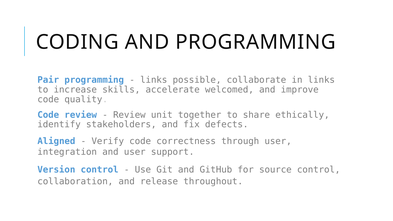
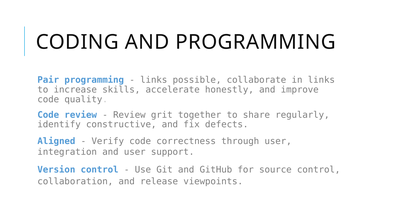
welcomed: welcomed -> honestly
unit: unit -> grit
ethically: ethically -> regularly
stakeholders: stakeholders -> constructive
throughout: throughout -> viewpoints
